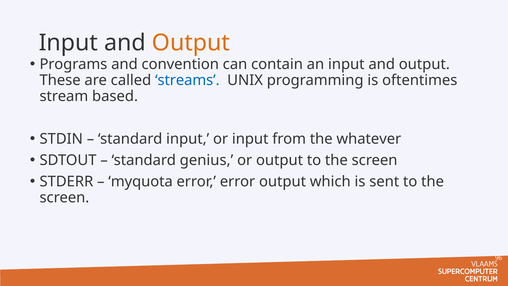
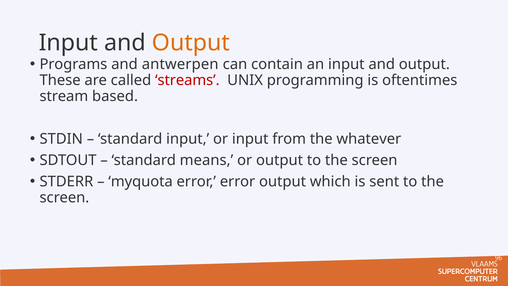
convention: convention -> antwerpen
streams colour: blue -> red
genius: genius -> means
